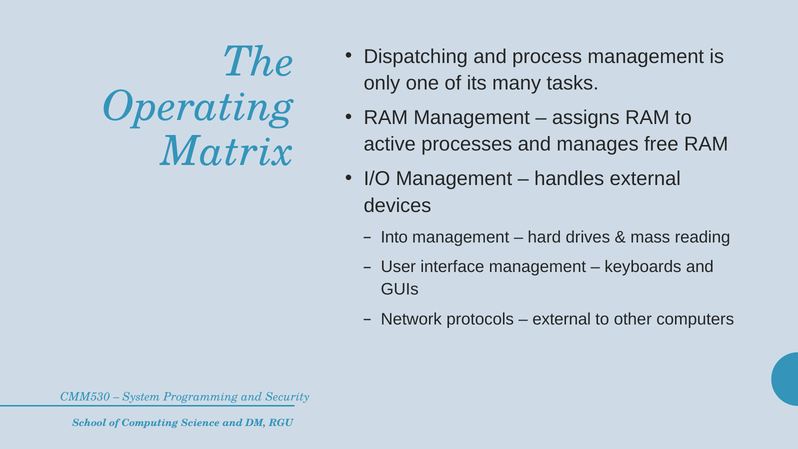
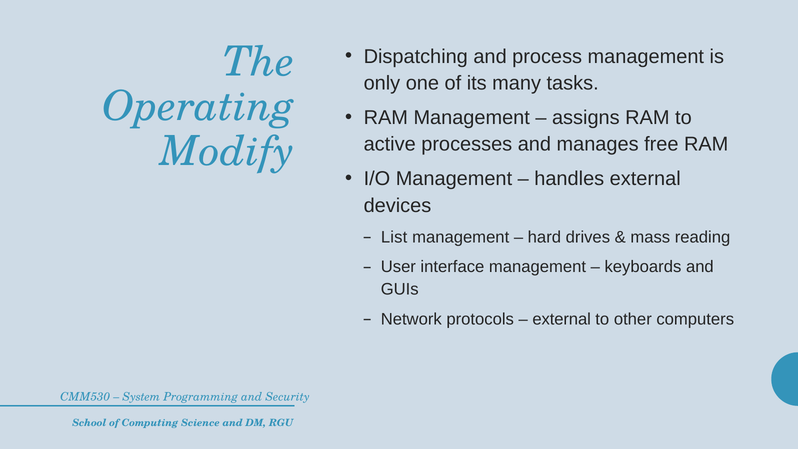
Matrix: Matrix -> Modify
Into: Into -> List
